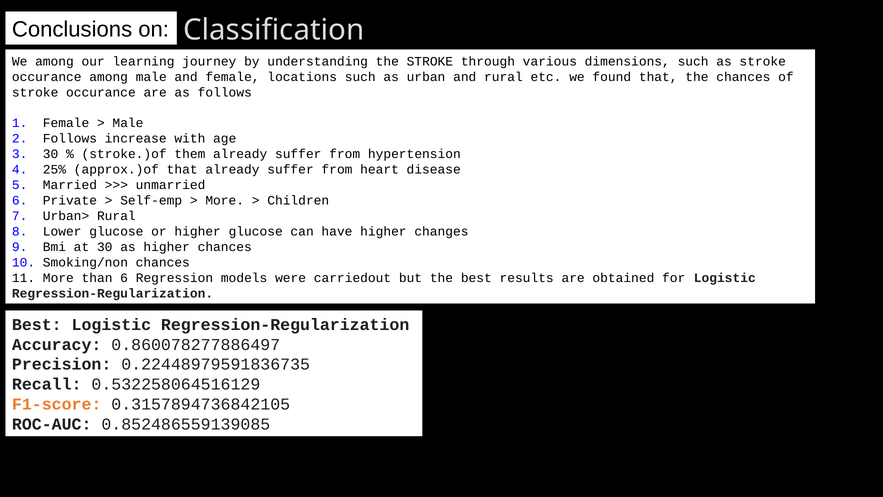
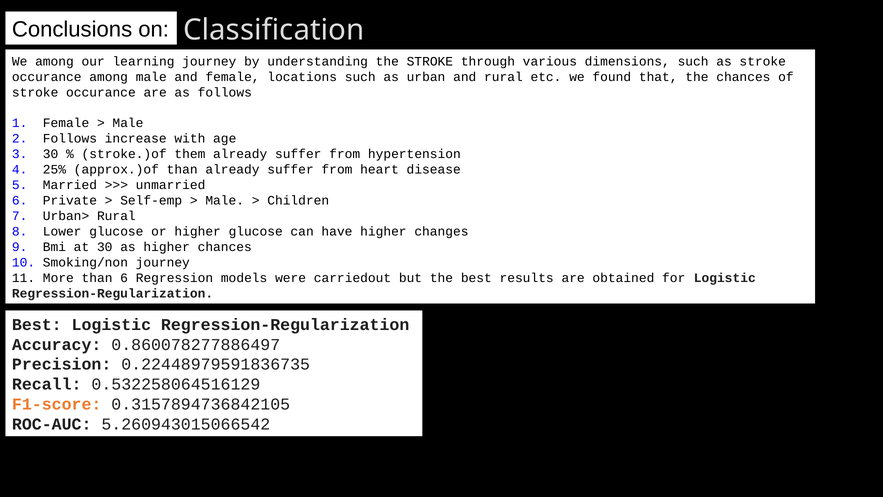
approx.)of that: that -> than
More at (225, 200): More -> Male
Smoking/non chances: chances -> journey
0.852486559139085: 0.852486559139085 -> 5.260943015066542
